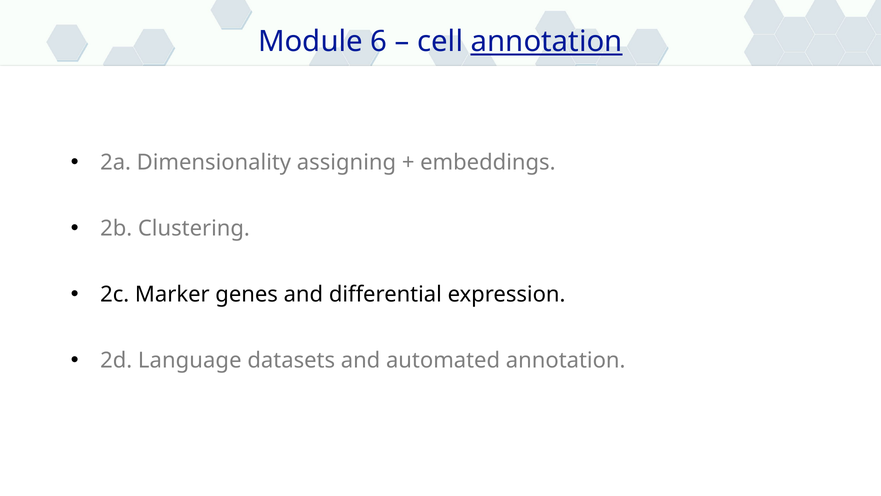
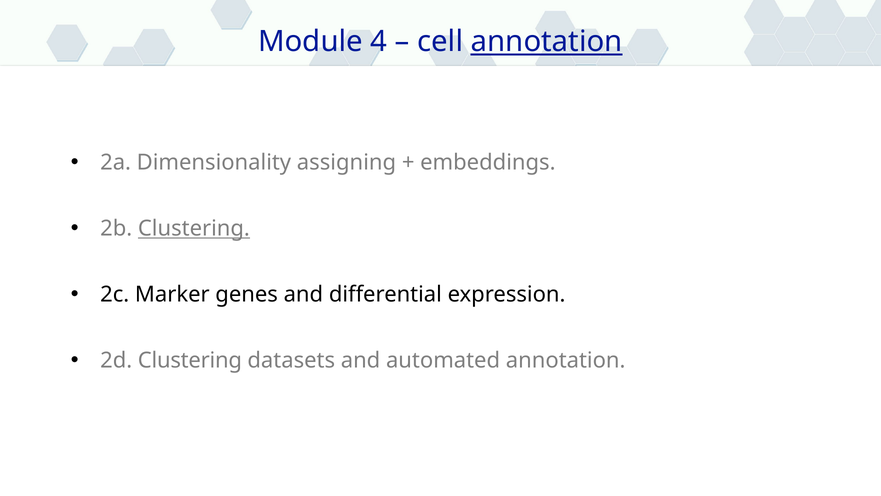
6: 6 -> 4
Clustering at (194, 228) underline: none -> present
2d Language: Language -> Clustering
